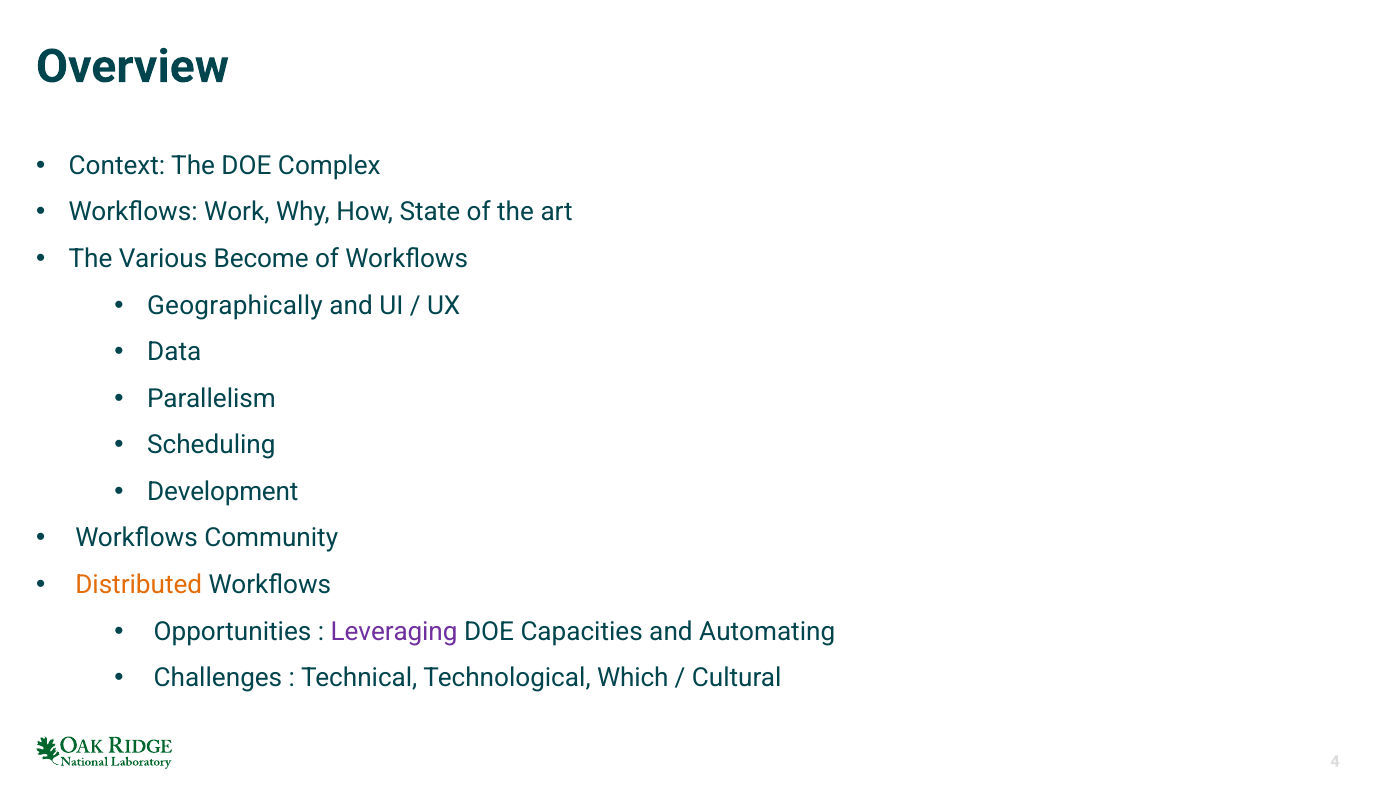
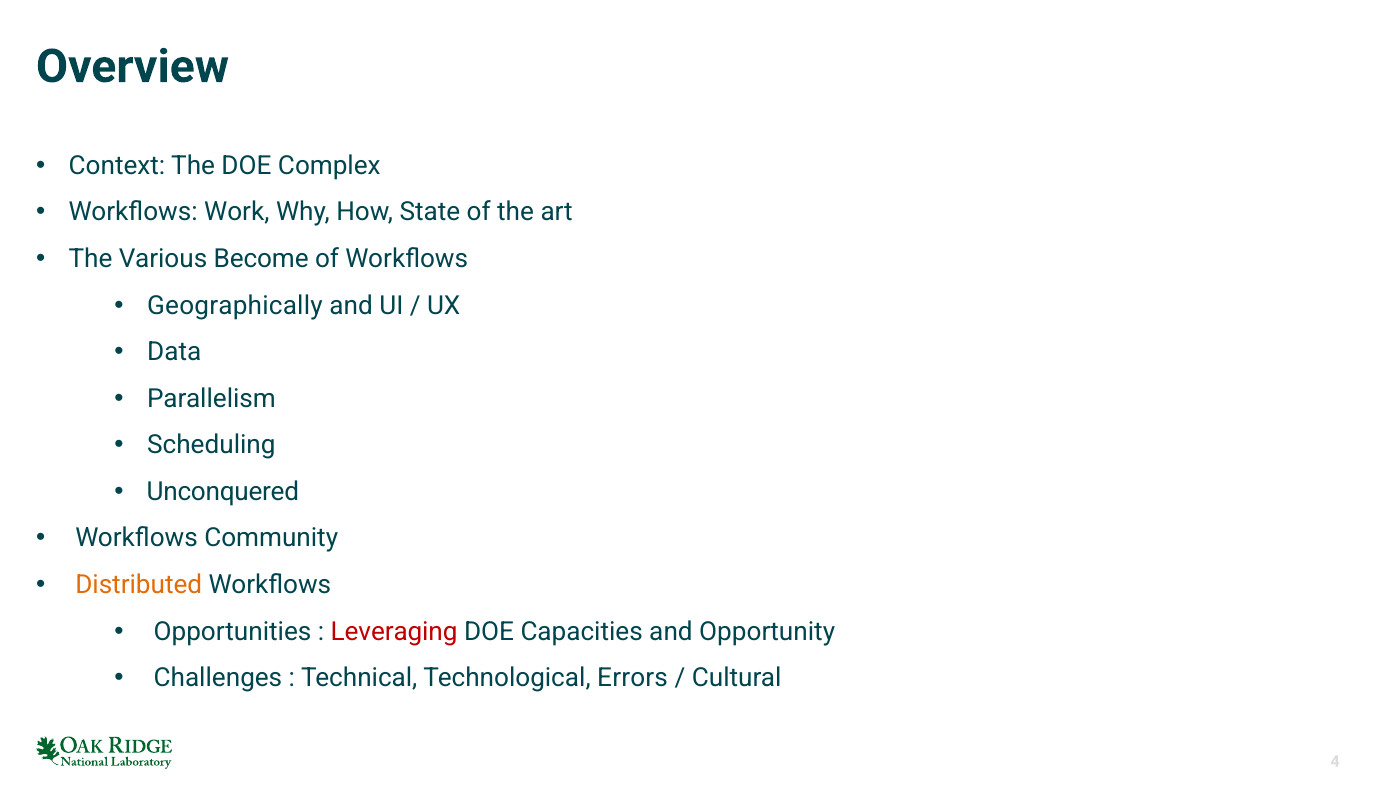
Development: Development -> Unconquered
Leveraging colour: purple -> red
Automating: Automating -> Opportunity
Which: Which -> Errors
